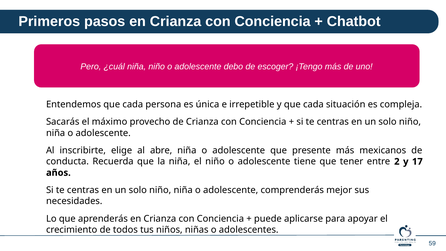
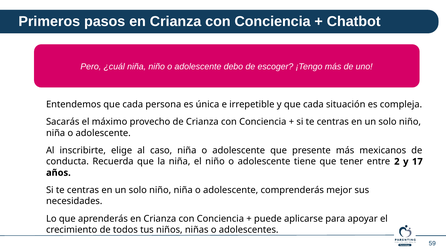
abre: abre -> caso
